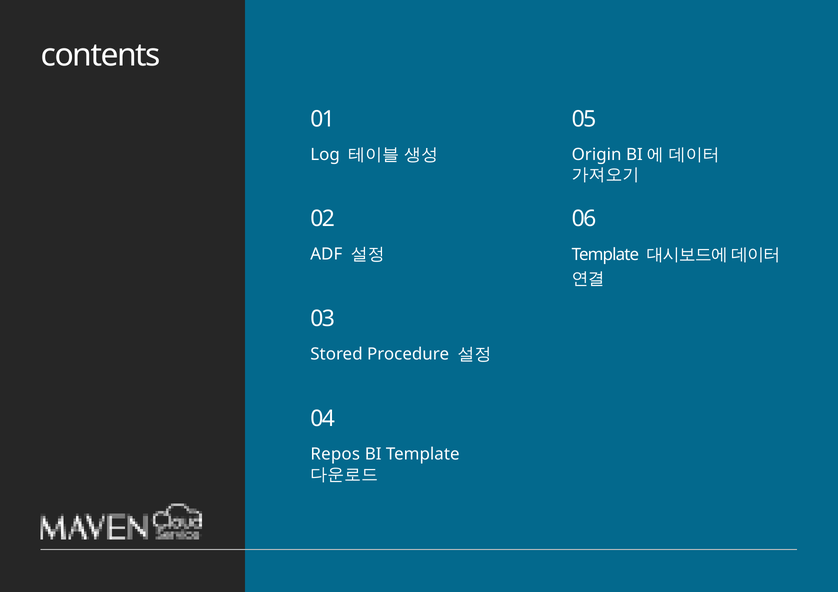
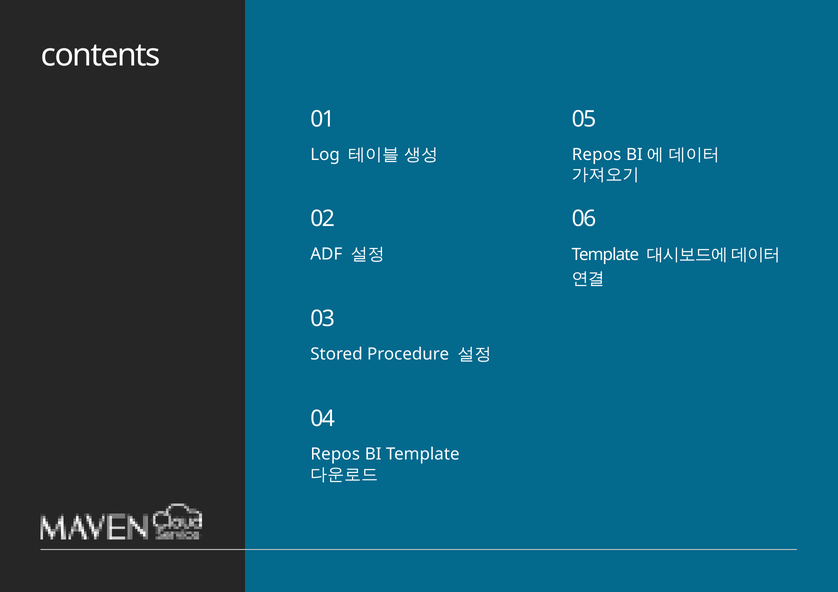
Origin at (597, 155): Origin -> Repos
